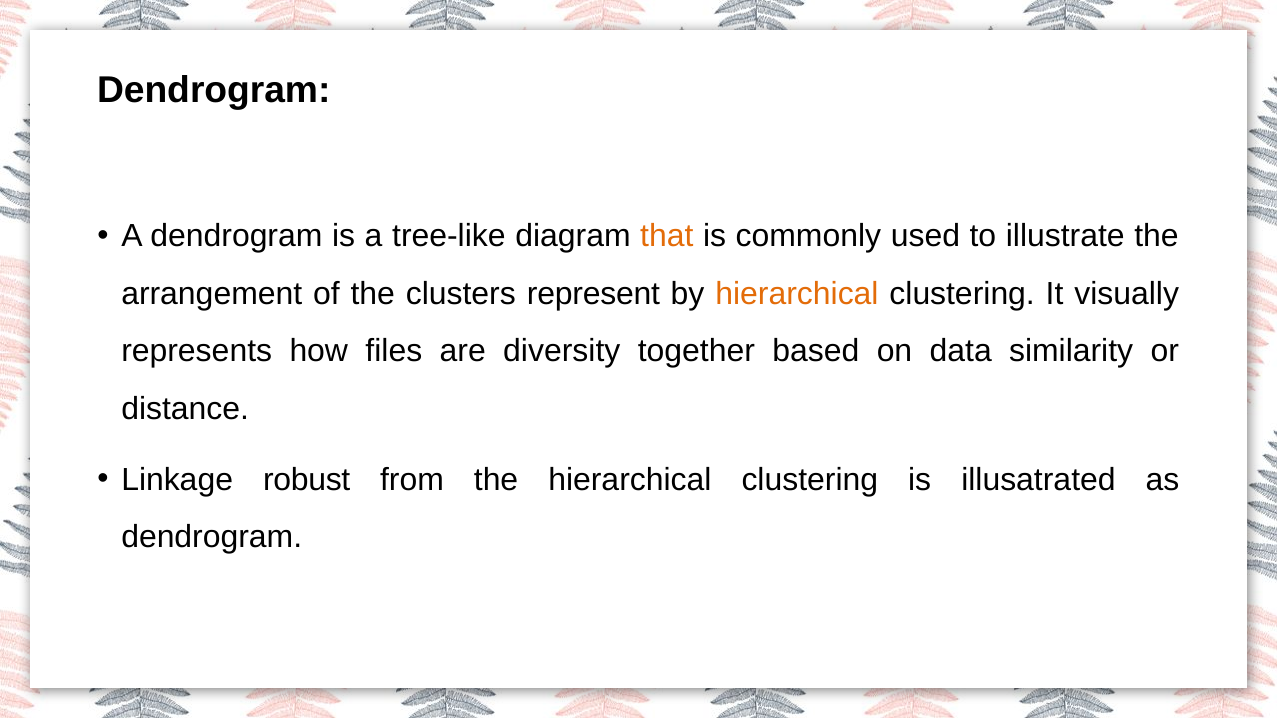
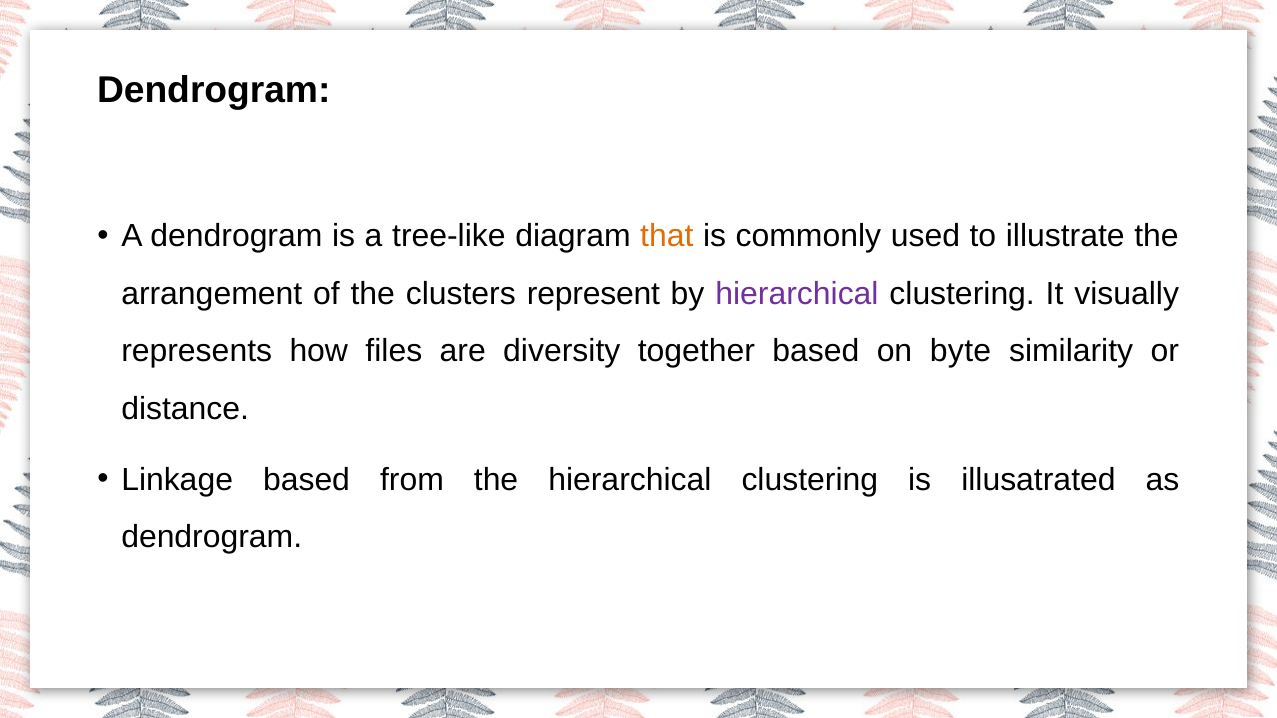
hierarchical at (797, 294) colour: orange -> purple
data: data -> byte
Linkage robust: robust -> based
